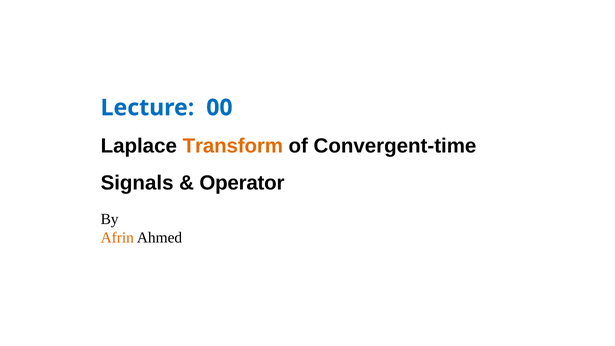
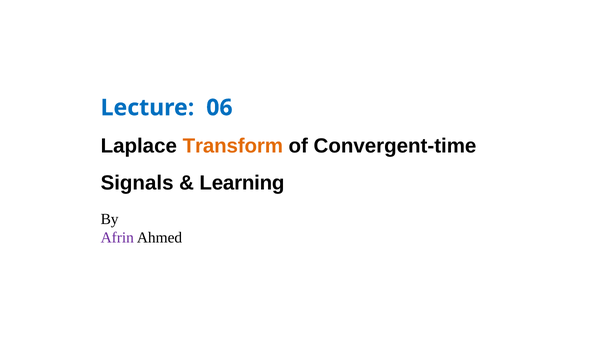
00: 00 -> 06
Operator: Operator -> Learning
Afrin colour: orange -> purple
